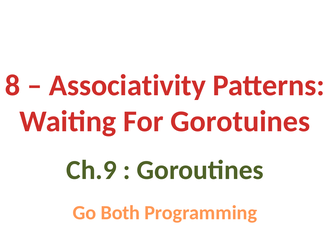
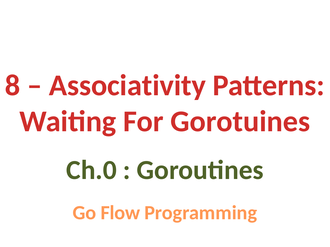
Ch.9: Ch.9 -> Ch.0
Both: Both -> Flow
